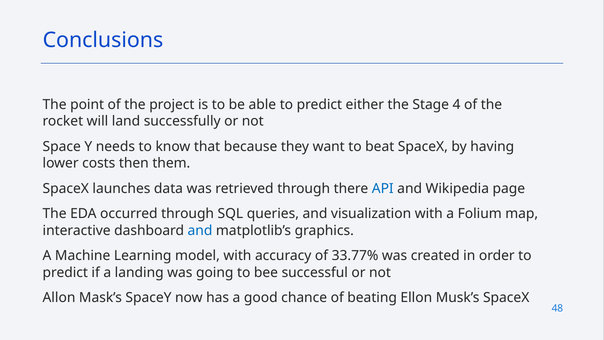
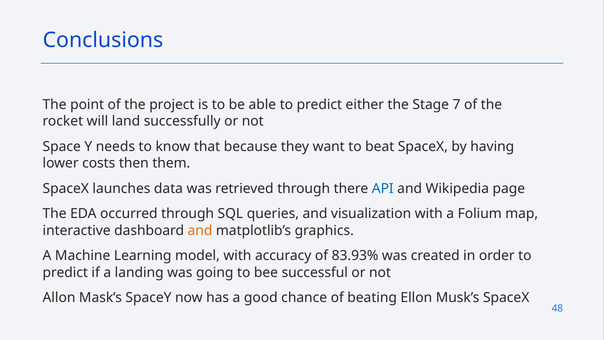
4: 4 -> 7
and at (200, 230) colour: blue -> orange
33.77%: 33.77% -> 83.93%
